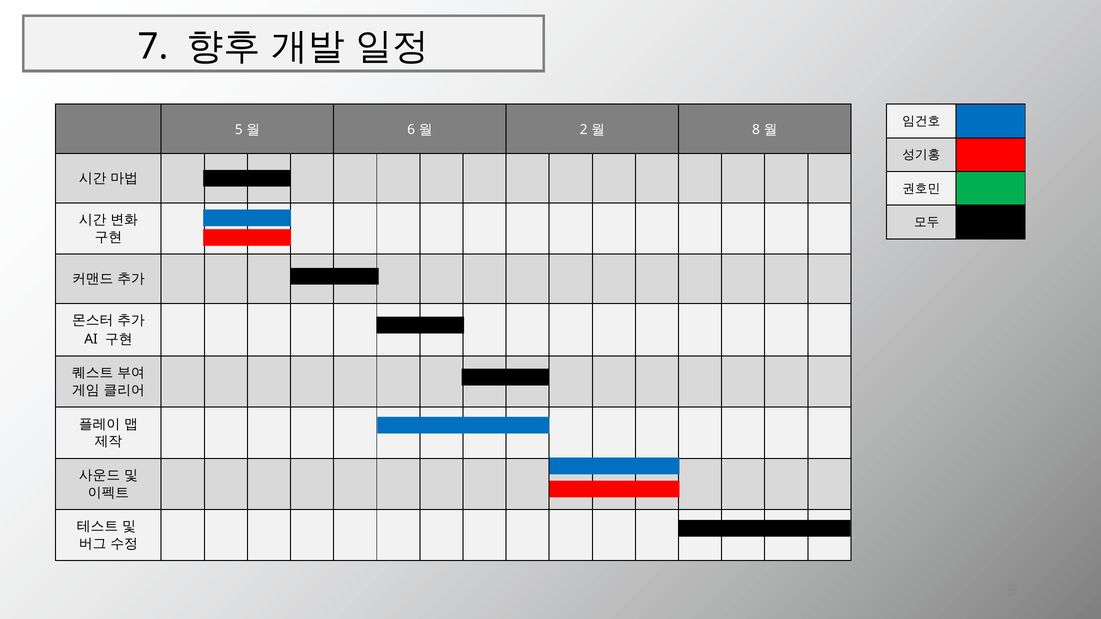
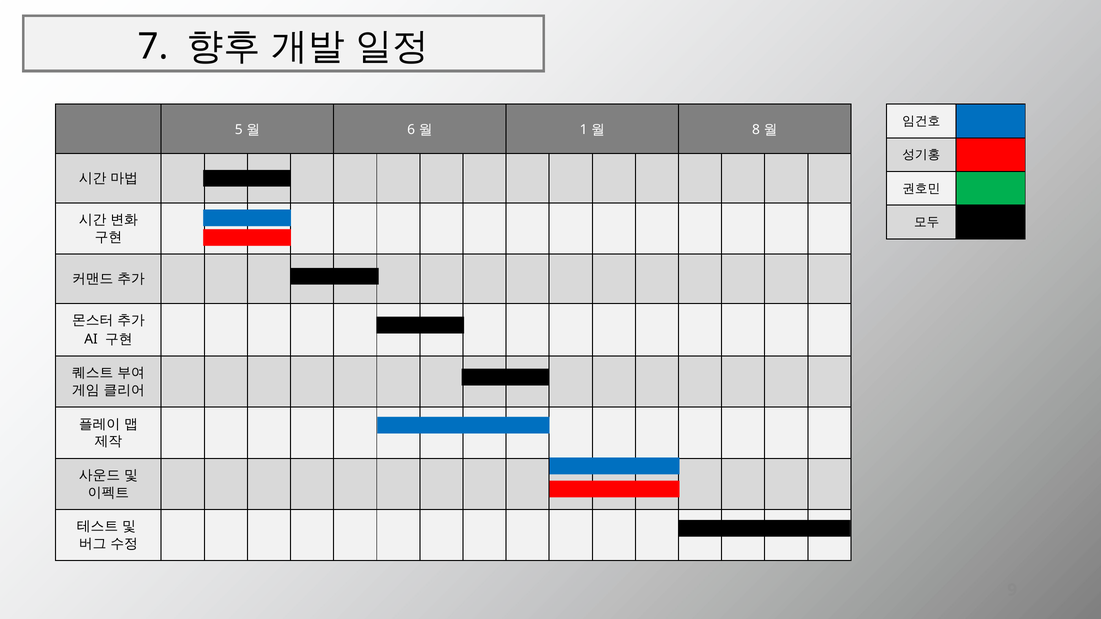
2: 2 -> 1
